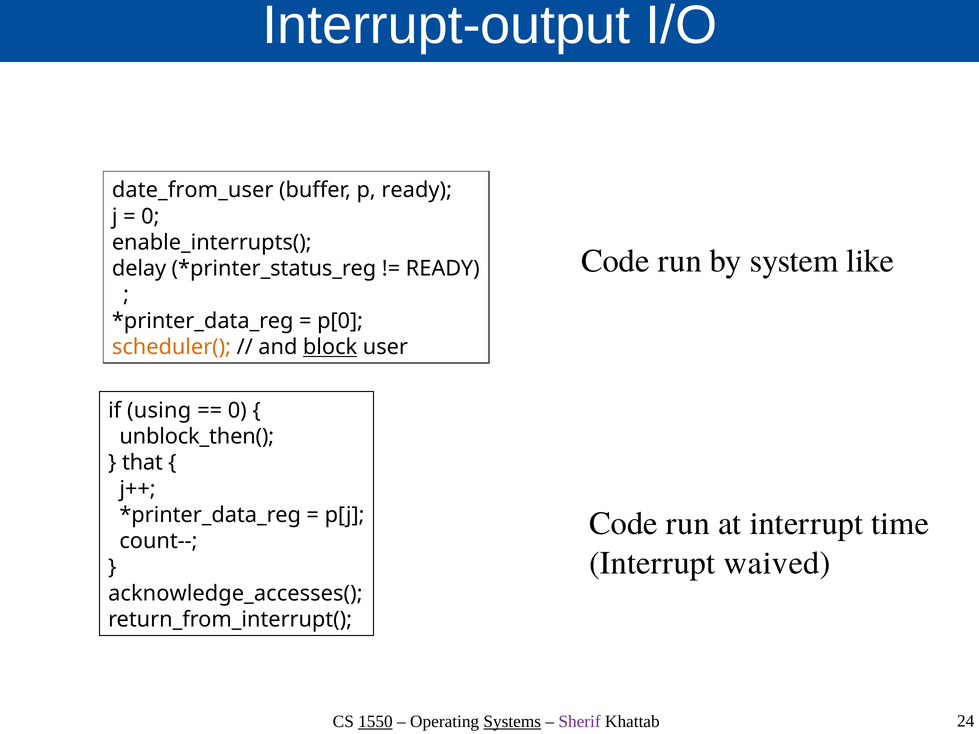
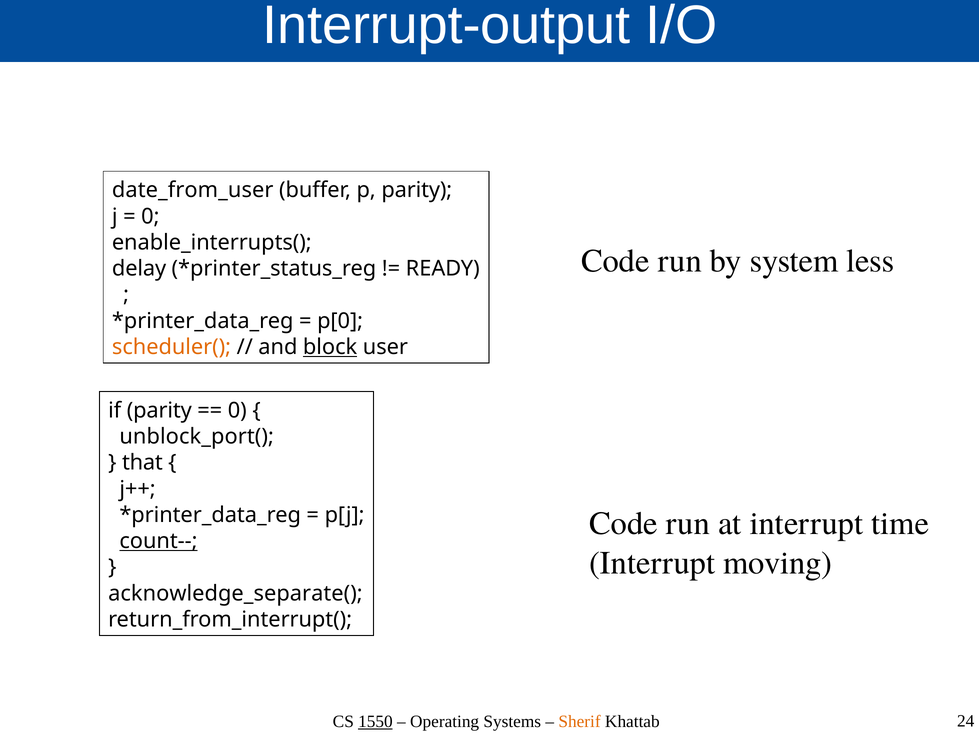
p ready: ready -> parity
like: like -> less
if using: using -> parity
unblock_then(: unblock_then( -> unblock_port(
count-- underline: none -> present
waived: waived -> moving
acknowledge_accesses(: acknowledge_accesses( -> acknowledge_separate(
Systems underline: present -> none
Sherif colour: purple -> orange
